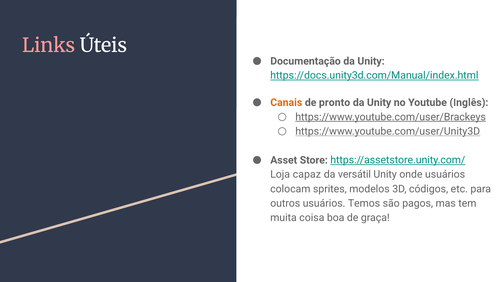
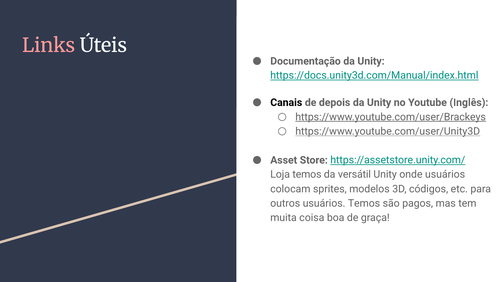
Canais colour: orange -> black
pronto: pronto -> depois
Loja capaz: capaz -> temos
